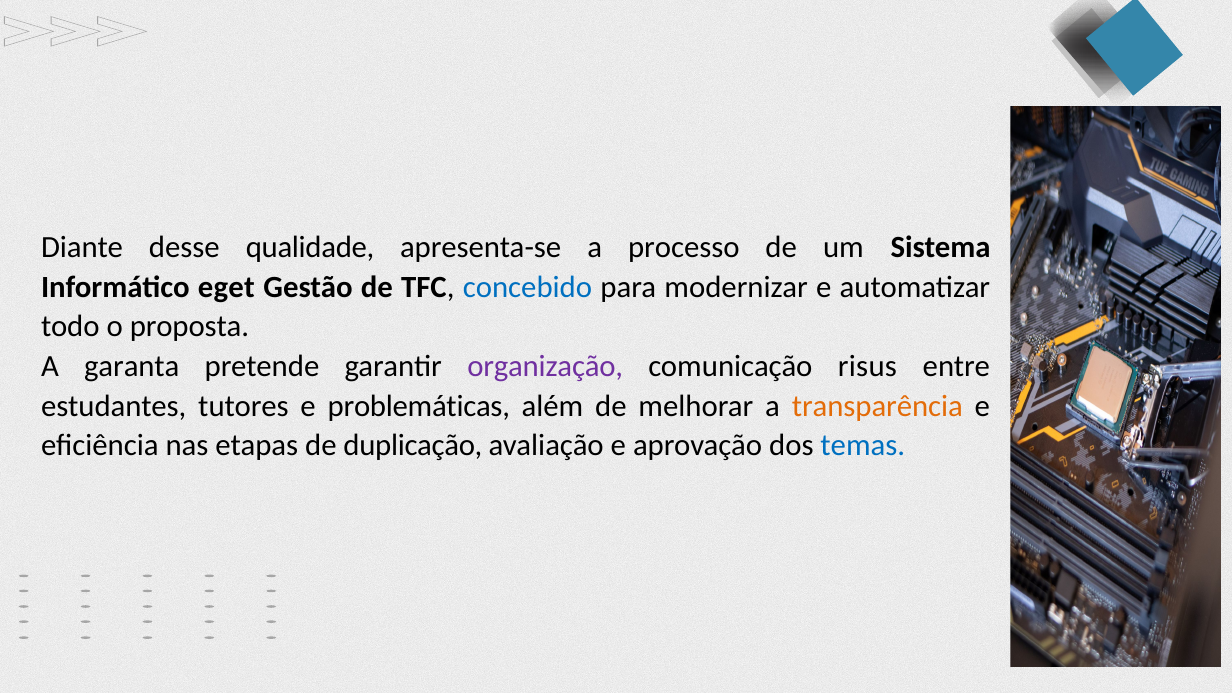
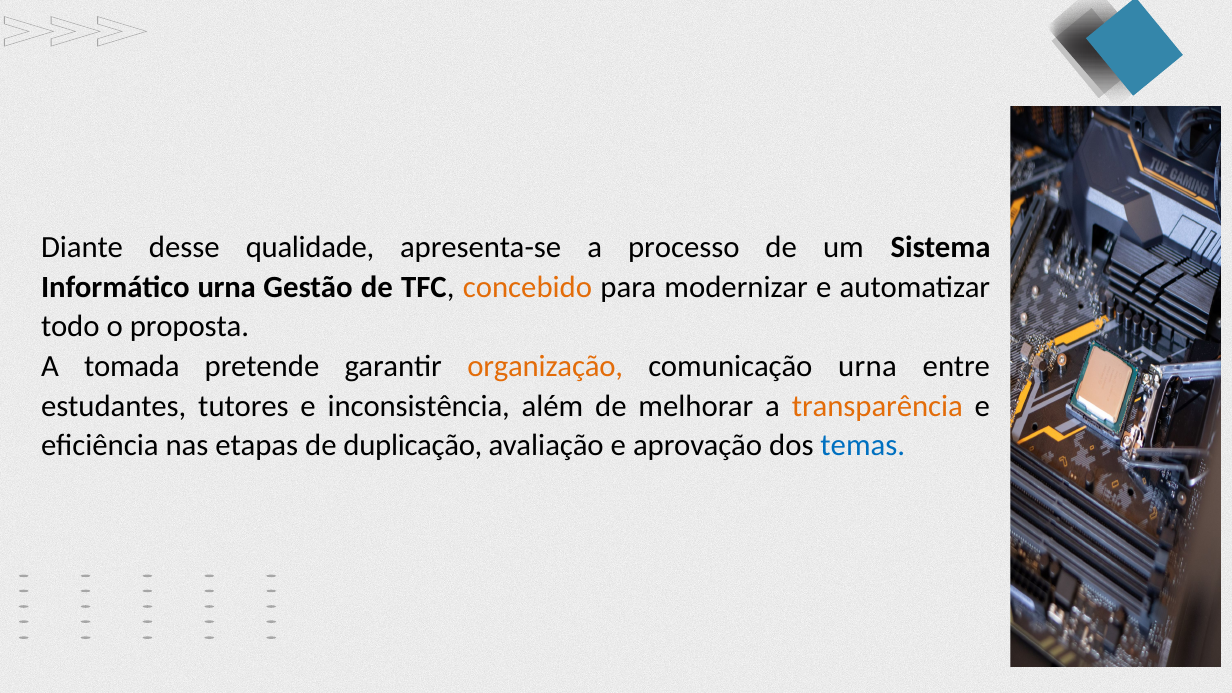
Informático eget: eget -> urna
concebido colour: blue -> orange
garanta: garanta -> tomada
organização colour: purple -> orange
comunicação risus: risus -> urna
problemáticas: problemáticas -> inconsistência
